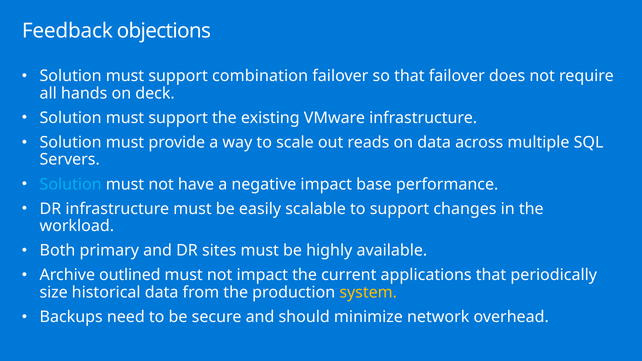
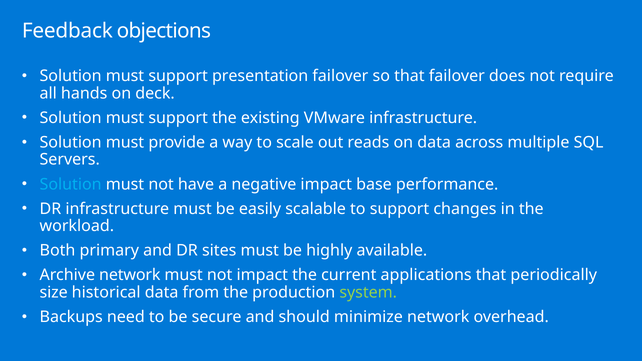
combination: combination -> presentation
Archive outlined: outlined -> network
system colour: yellow -> light green
